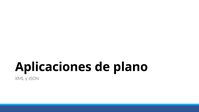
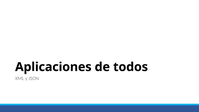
plano: plano -> todos
